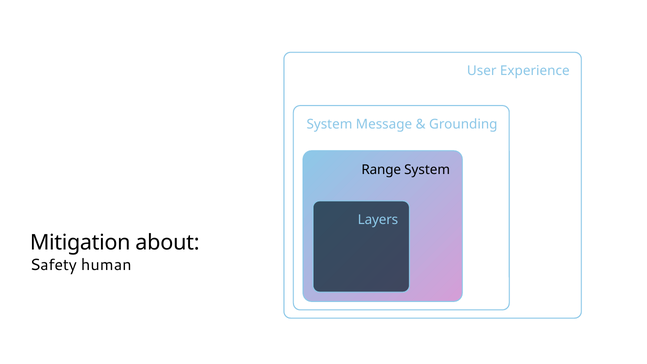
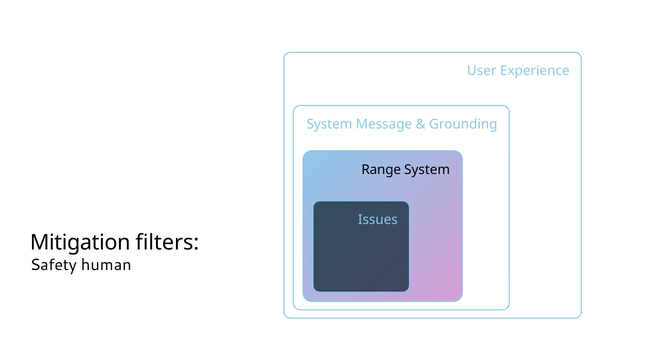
Layers: Layers -> Issues
about: about -> filters
